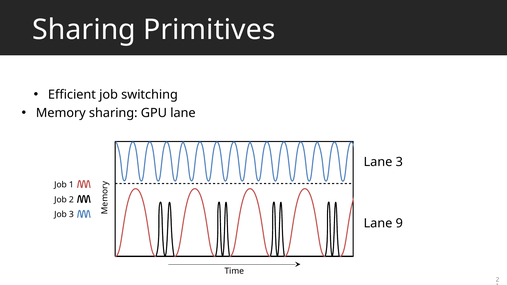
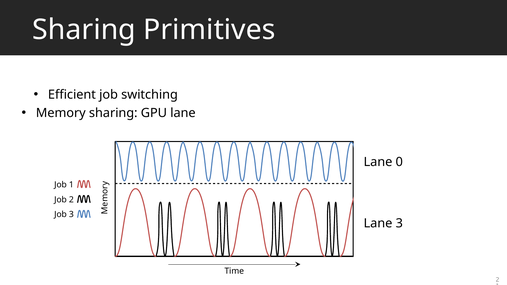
Lane 3: 3 -> 0
Lane 9: 9 -> 3
